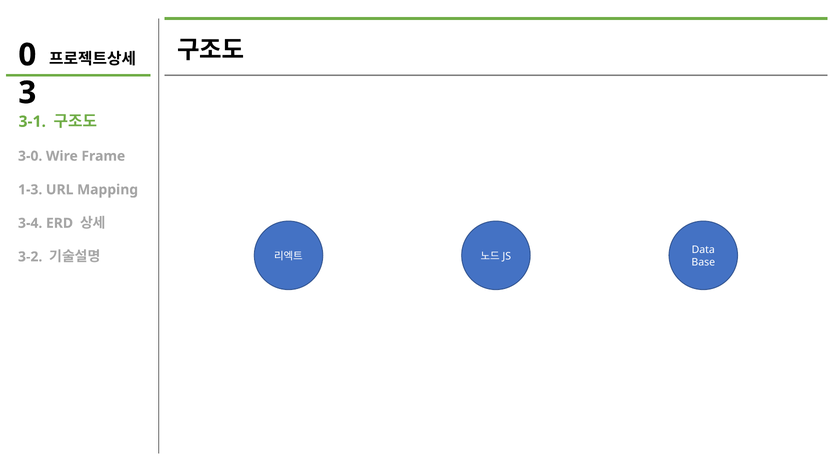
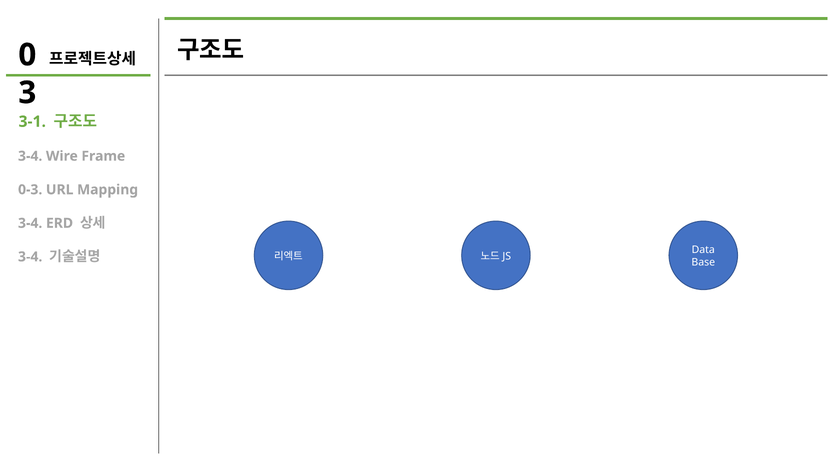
3-0 at (30, 156): 3-0 -> 3-4
1-3: 1-3 -> 0-3
3-2 at (30, 257): 3-2 -> 3-4
